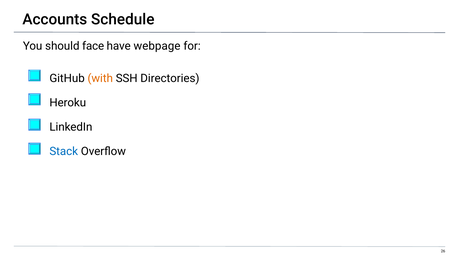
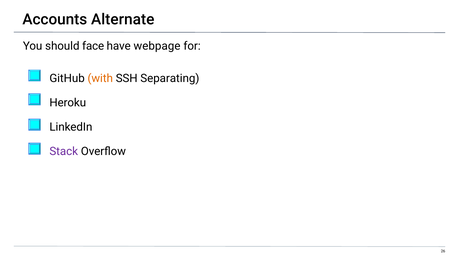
Schedule: Schedule -> Alternate
Directories: Directories -> Separating
Stack colour: blue -> purple
